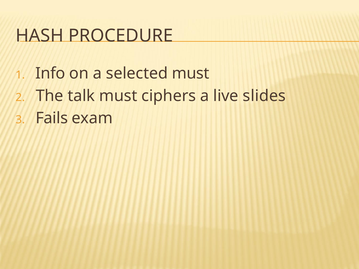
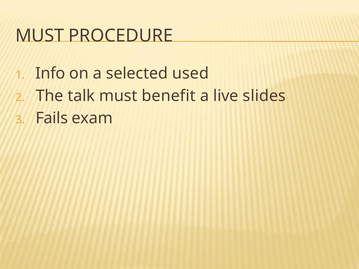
HASH at (40, 36): HASH -> MUST
selected must: must -> used
ciphers: ciphers -> benefit
